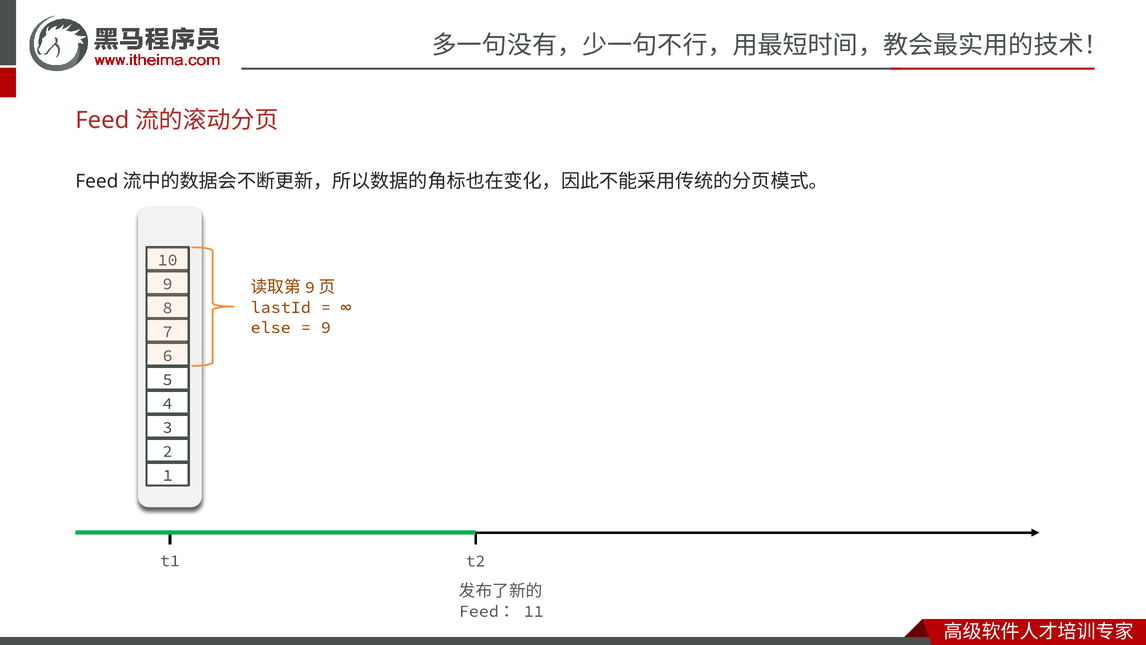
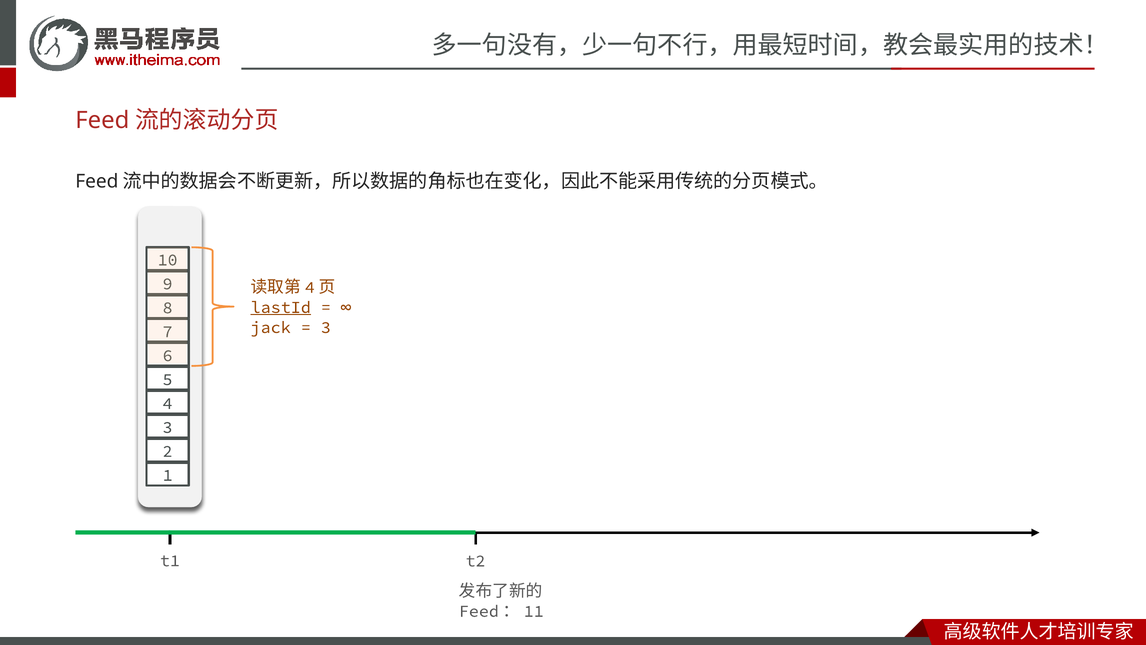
9 at (310, 287): 9 -> 4
lastId underline: none -> present
else: else -> jack
9 at (326, 327): 9 -> 3
